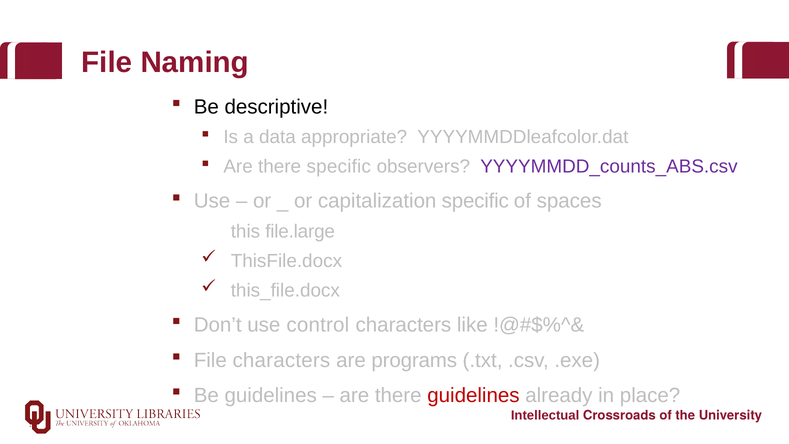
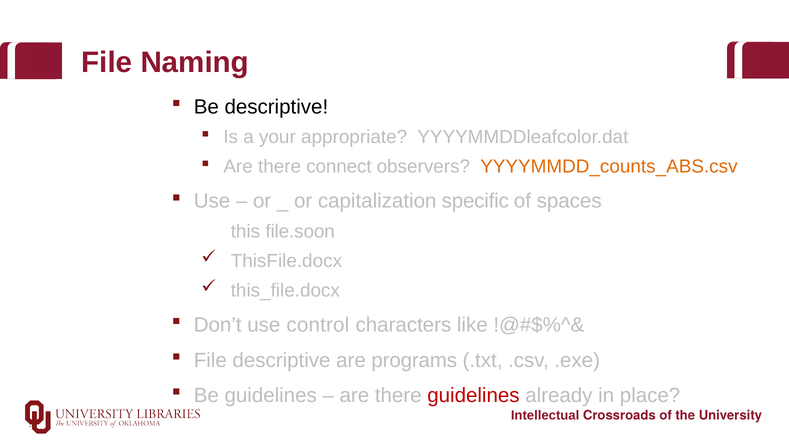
data: data -> your
there specific: specific -> connect
YYYYMMDD_counts_ABS.csv colour: purple -> orange
file.large: file.large -> file.soon
File characters: characters -> descriptive
